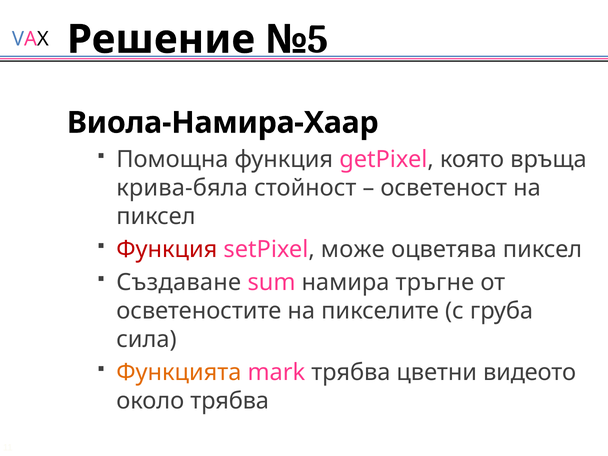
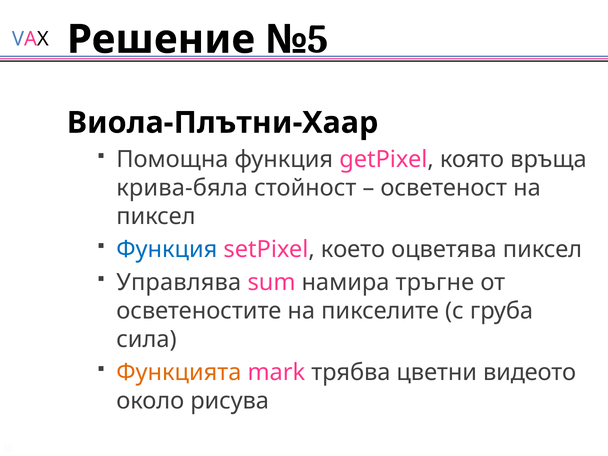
Виола-Намира-Хаар: Виола-Намира-Хаар -> Виола-Плътни-Хаар
Функция at (167, 249) colour: red -> blue
може: може -> което
Създаване: Създаване -> Управлява
около трябва: трябва -> рисува
